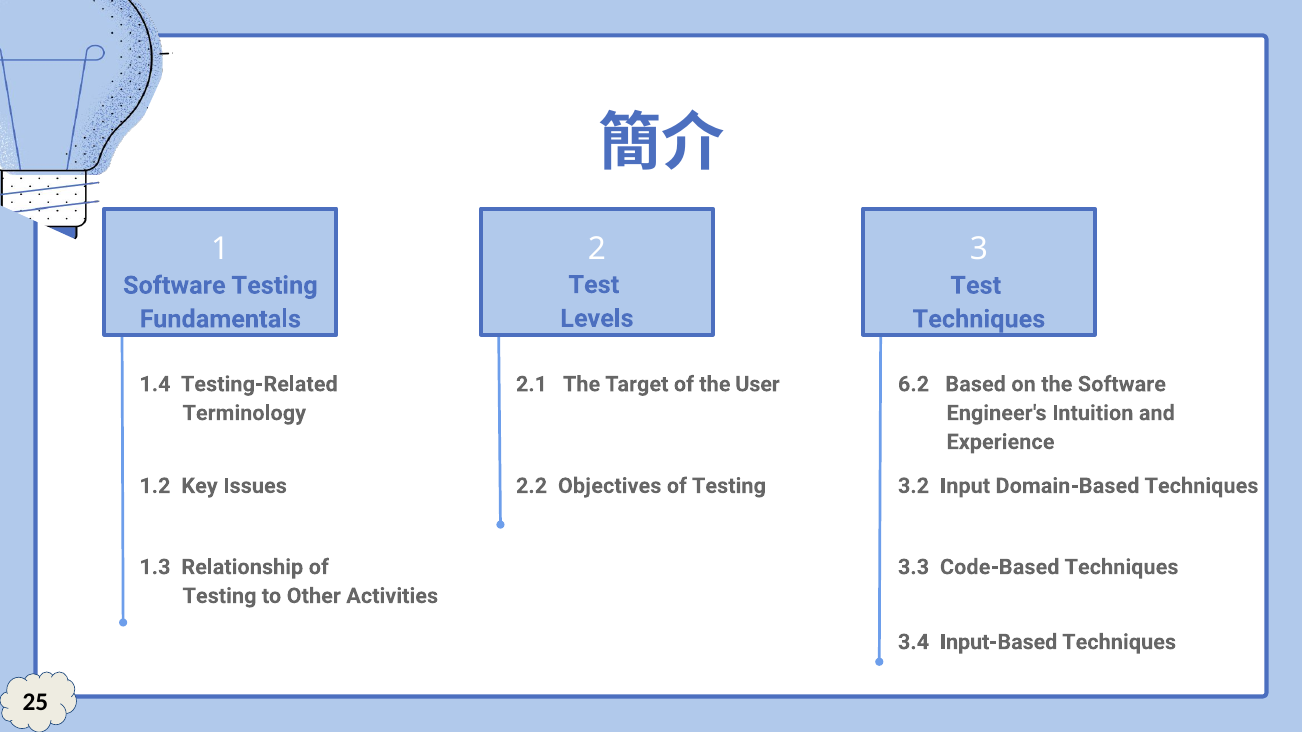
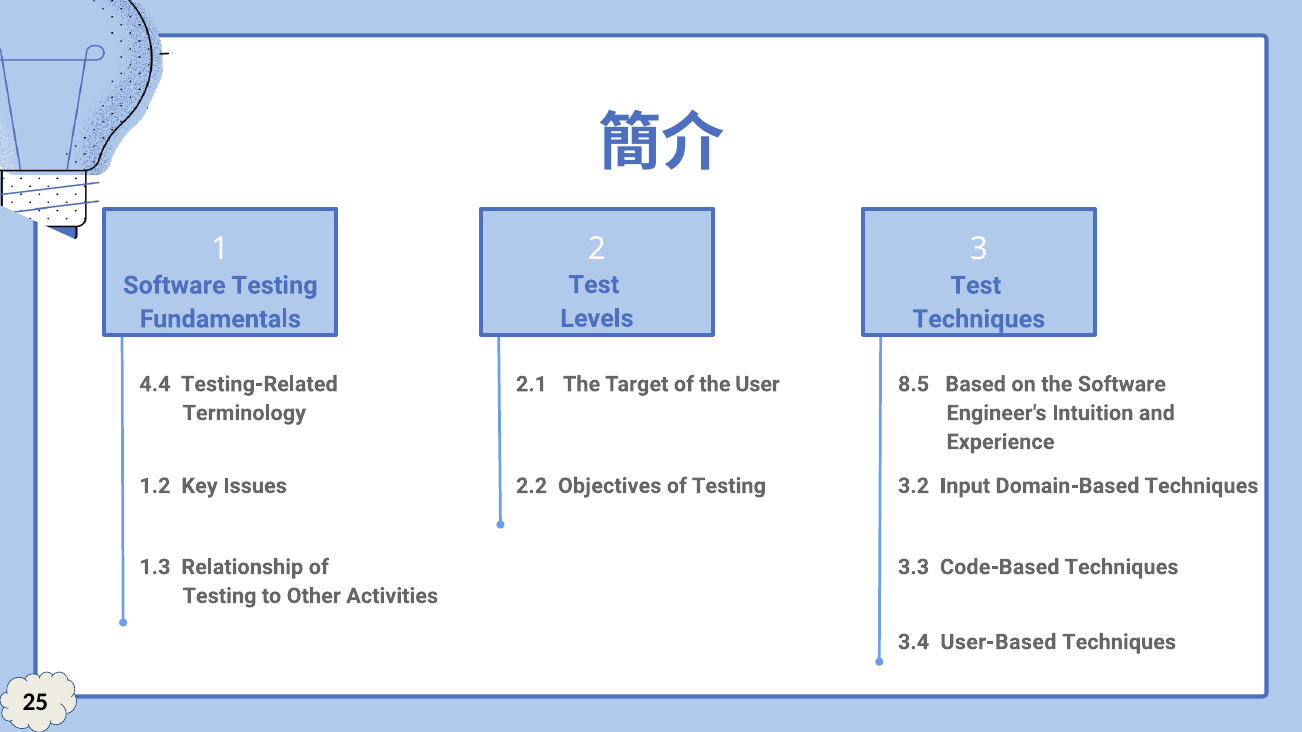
1.4: 1.4 -> 4.4
6.2: 6.2 -> 8.5
Input-Based: Input-Based -> User-Based
